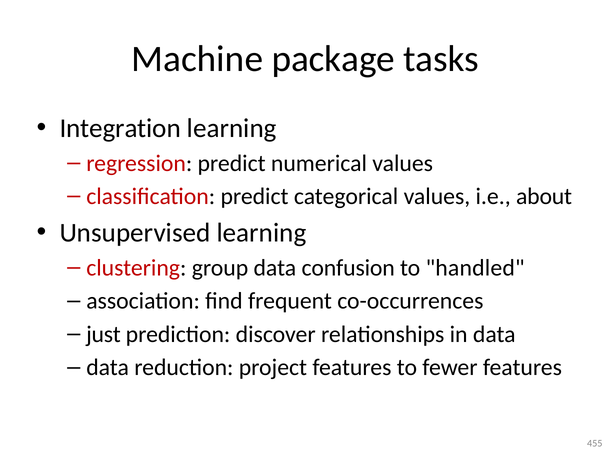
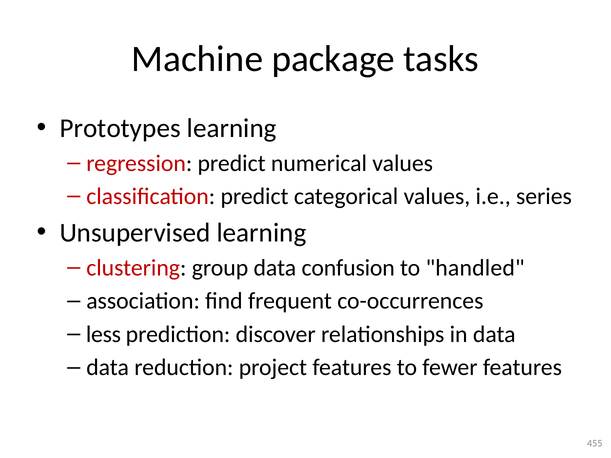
Integration: Integration -> Prototypes
about: about -> series
just: just -> less
